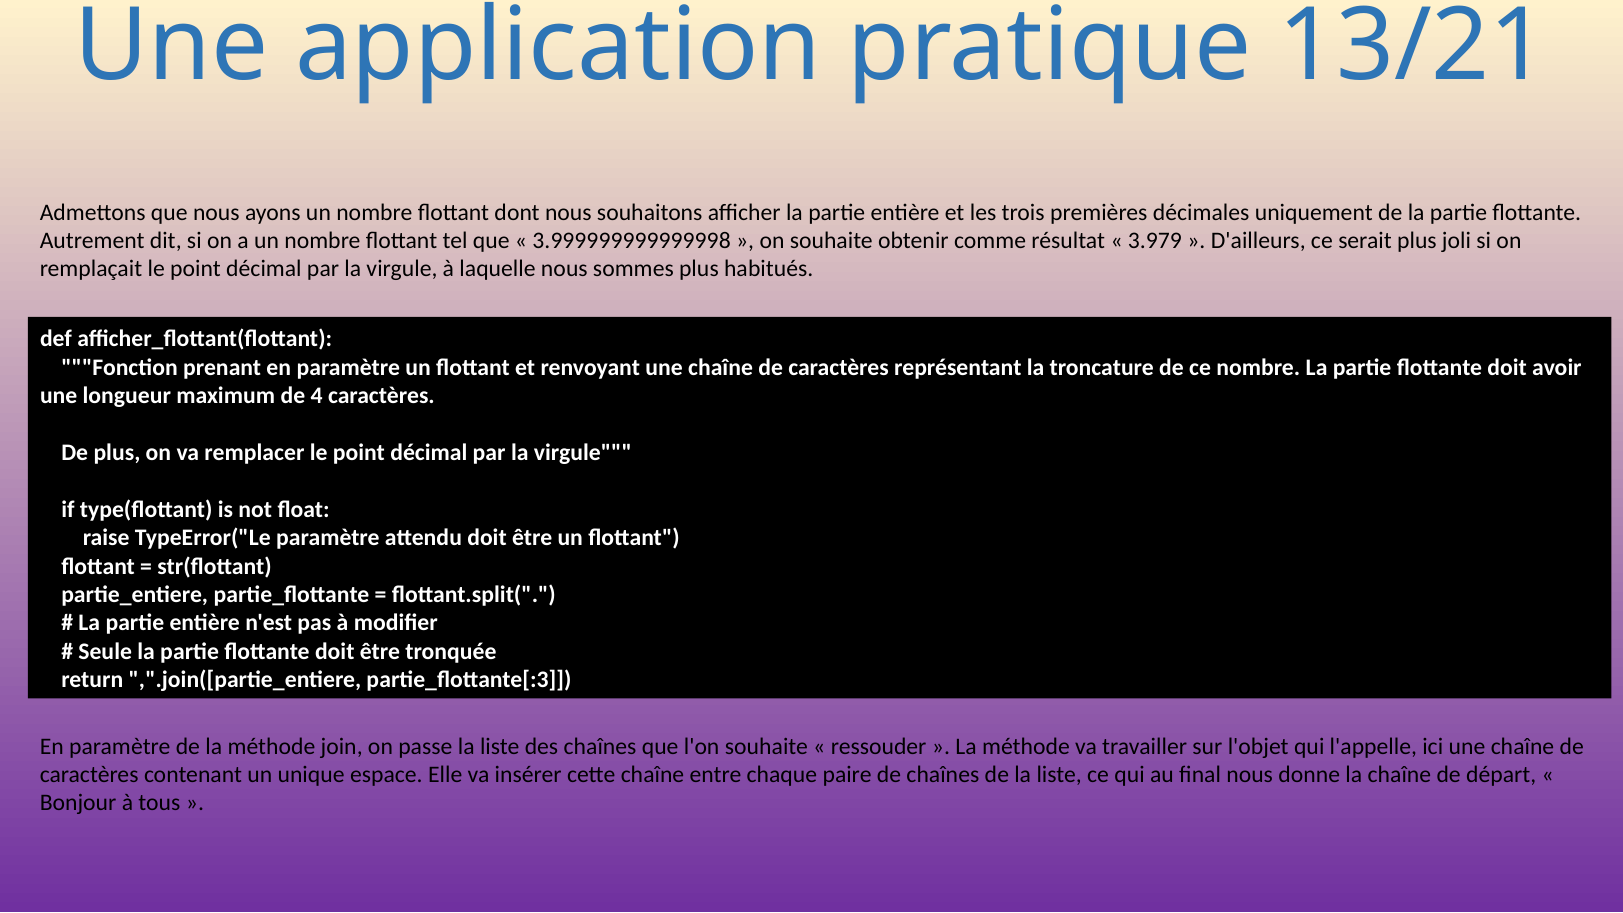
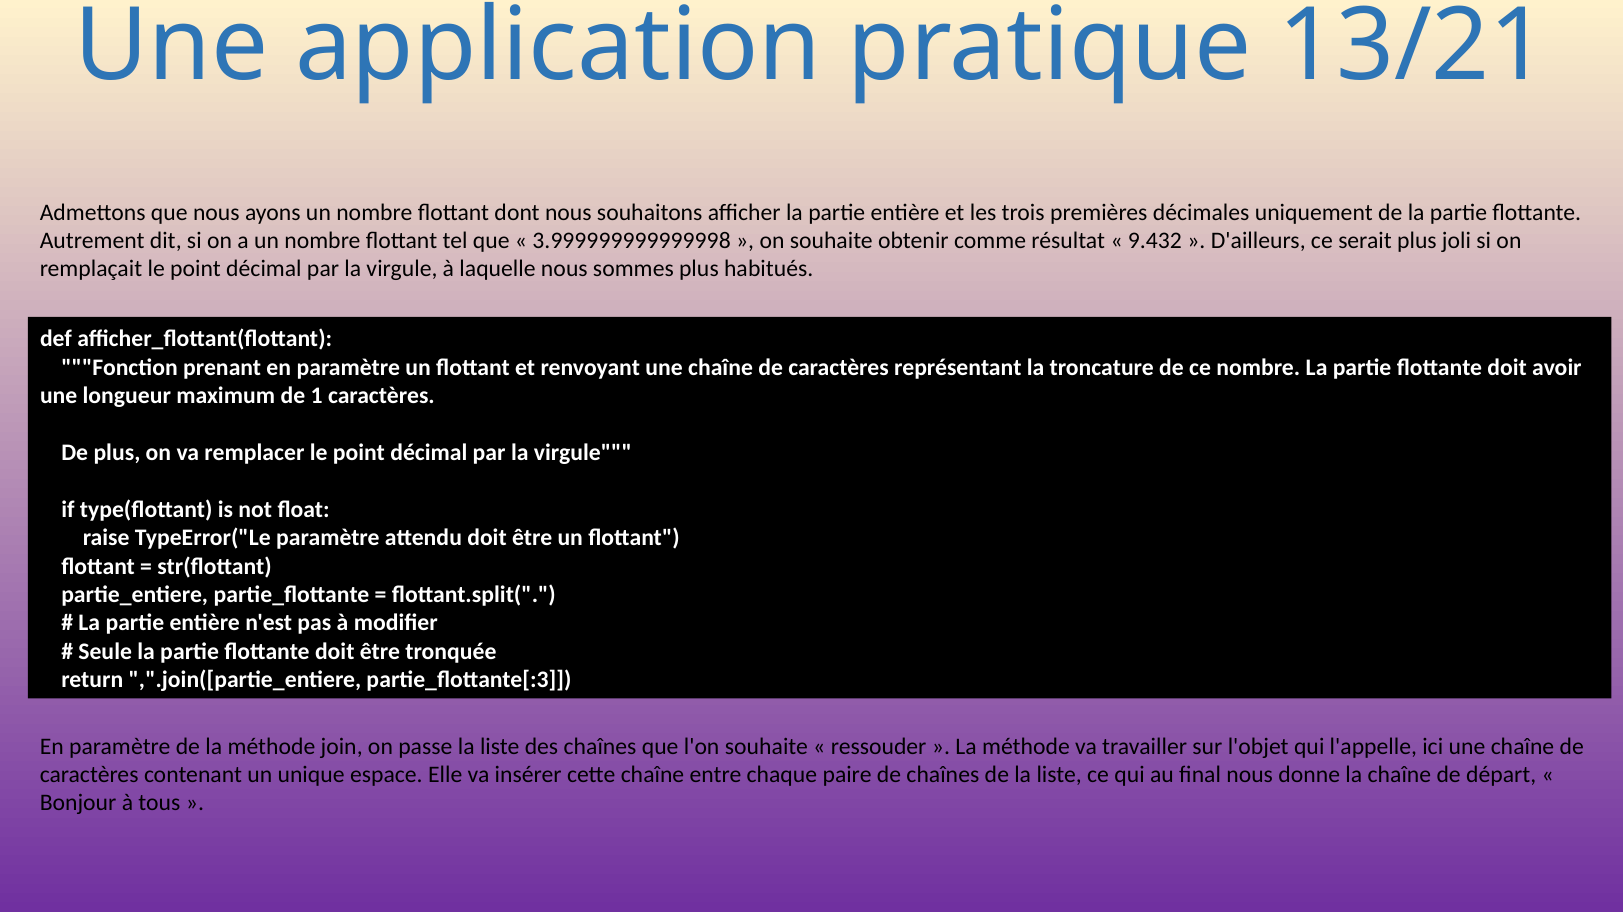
3.979: 3.979 -> 9.432
4: 4 -> 1
